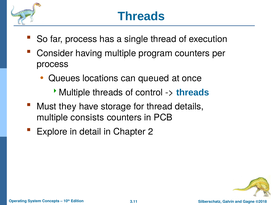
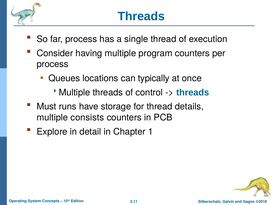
queued: queued -> typically
they: they -> runs
2: 2 -> 1
